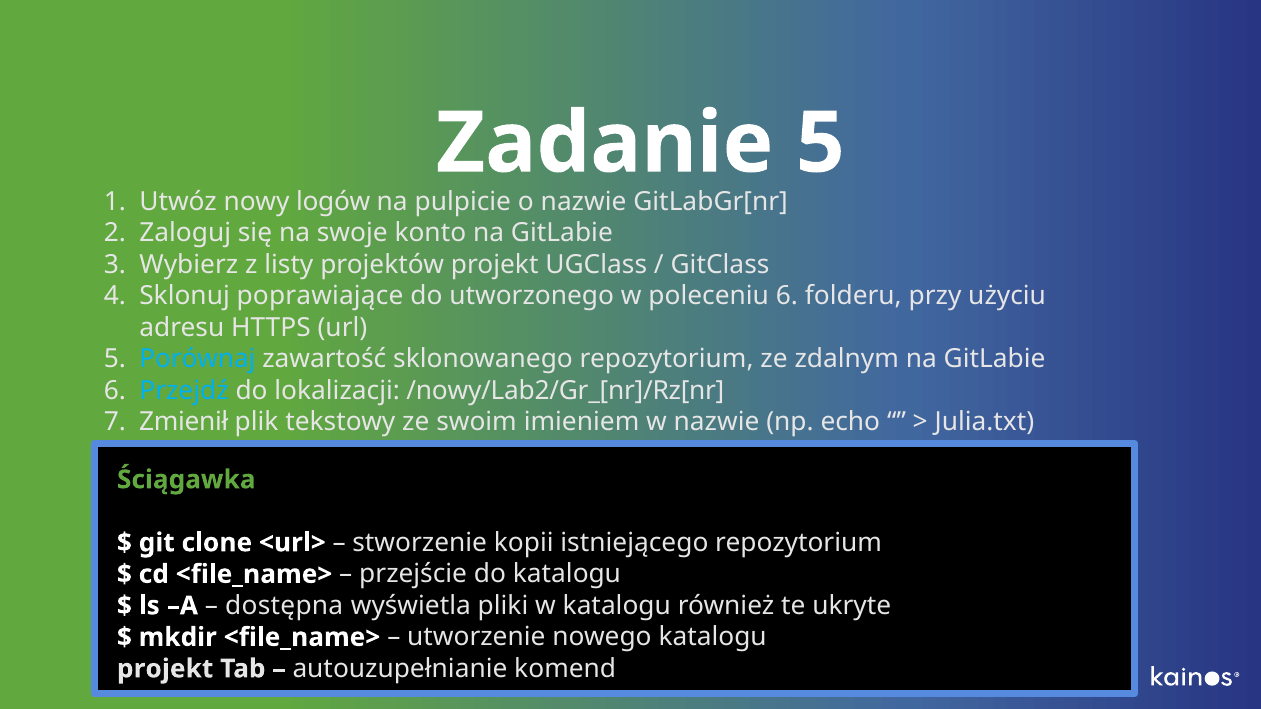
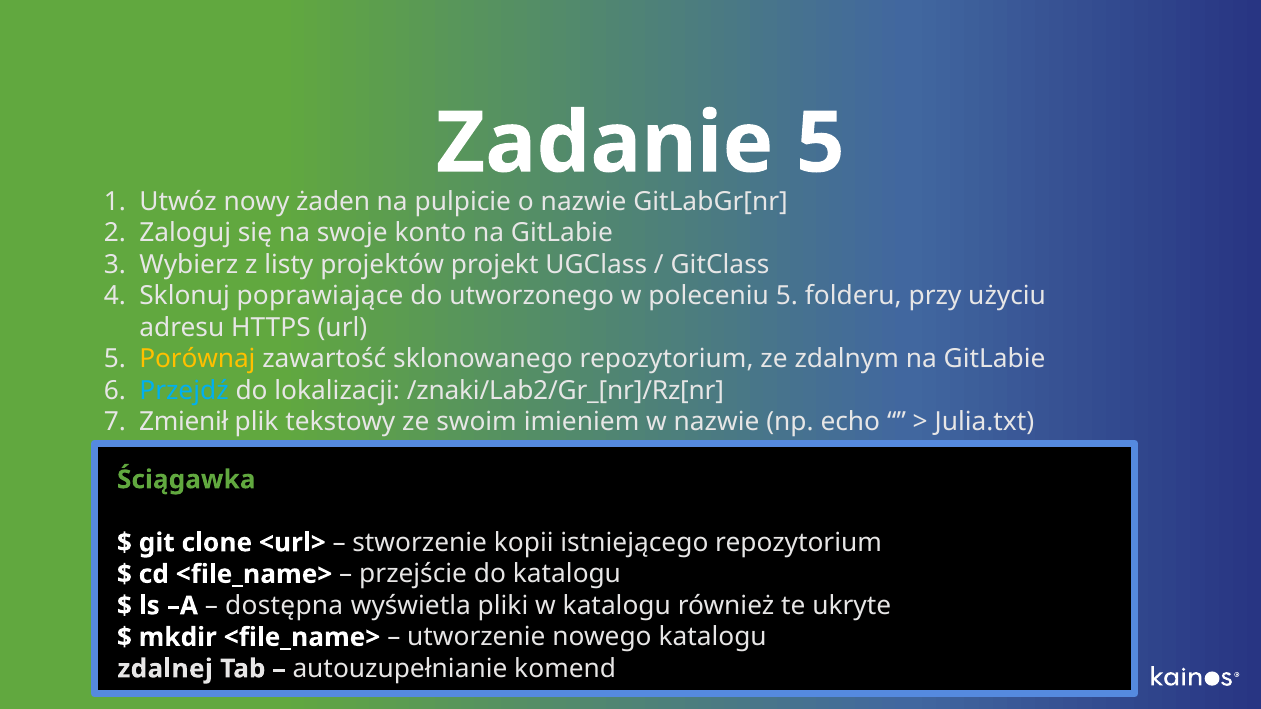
logów: logów -> żaden
poleceniu 6: 6 -> 5
Porównaj colour: light blue -> yellow
/nowy/Lab2/Gr_[nr]/Rz[nr: /nowy/Lab2/Gr_[nr]/Rz[nr -> /znaki/Lab2/Gr_[nr]/Rz[nr
projekt at (165, 669): projekt -> zdalnej
